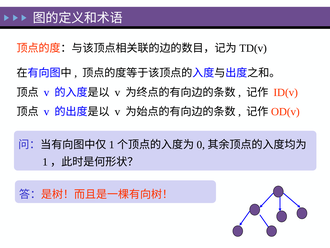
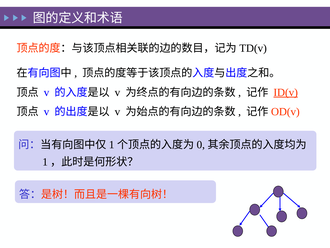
ID(v underline: none -> present
